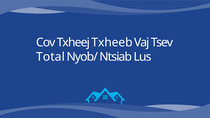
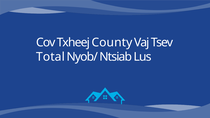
Txheeb: Txheeb -> County
